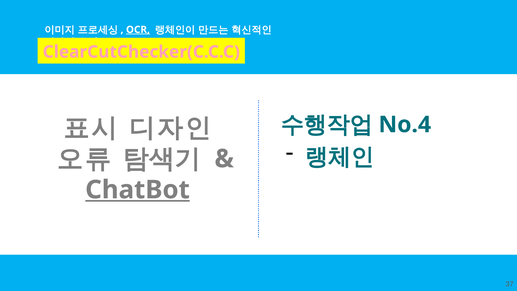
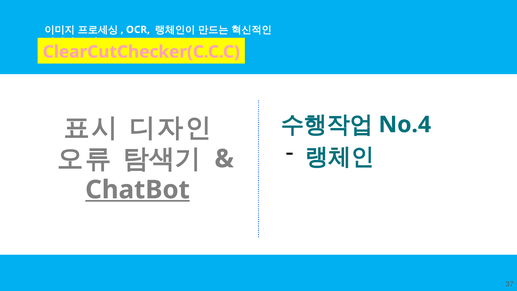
OCR underline: present -> none
